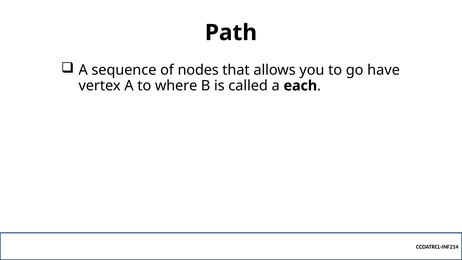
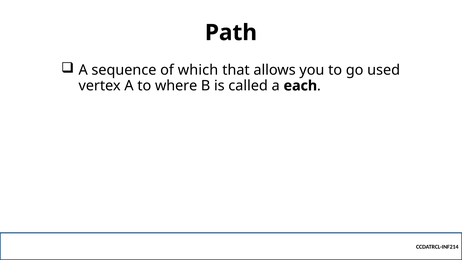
nodes: nodes -> which
have: have -> used
